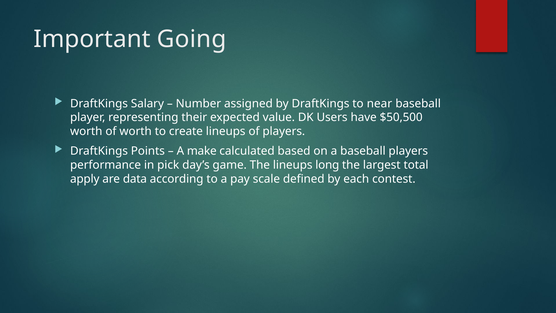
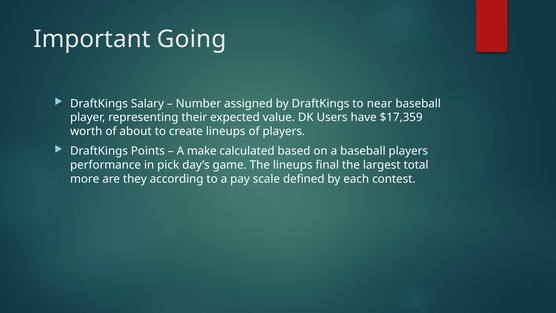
$50,500: $50,500 -> $17,359
of worth: worth -> about
long: long -> final
apply: apply -> more
data: data -> they
